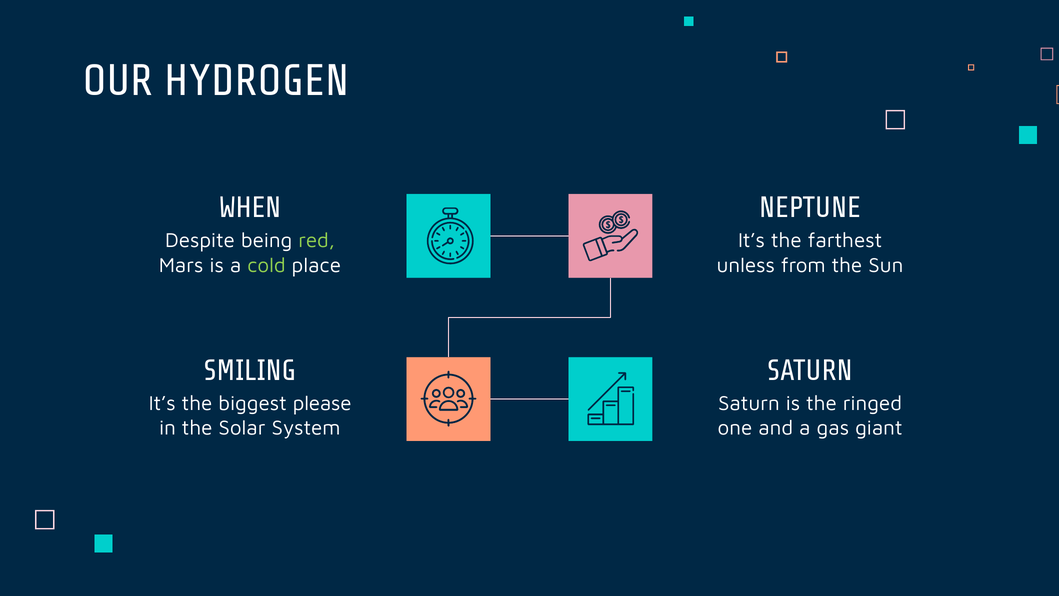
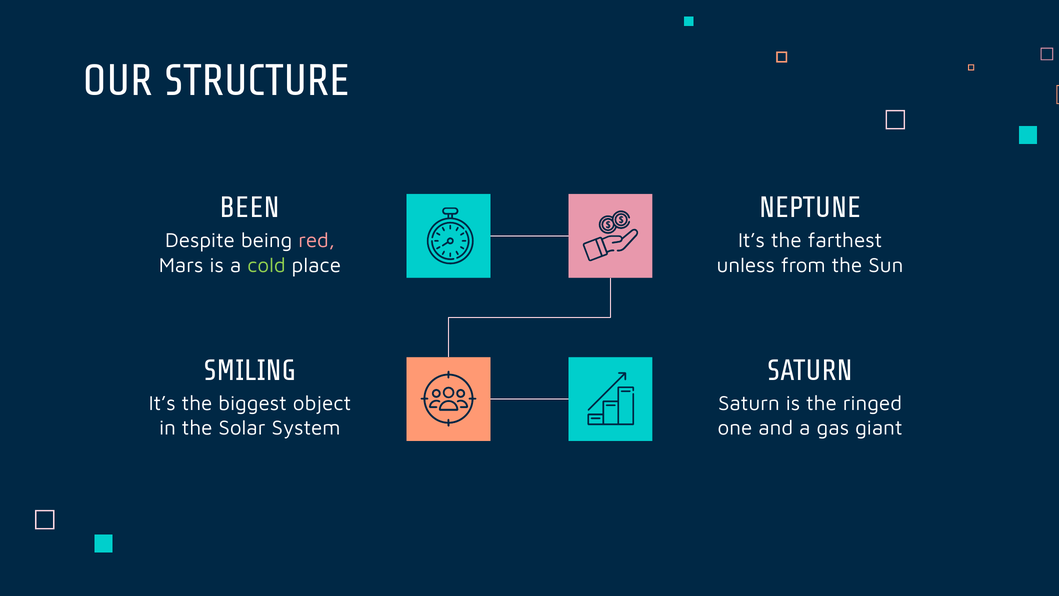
HYDROGEN: HYDROGEN -> STRUCTURE
WHEN: WHEN -> BEEN
red colour: light green -> pink
please: please -> object
